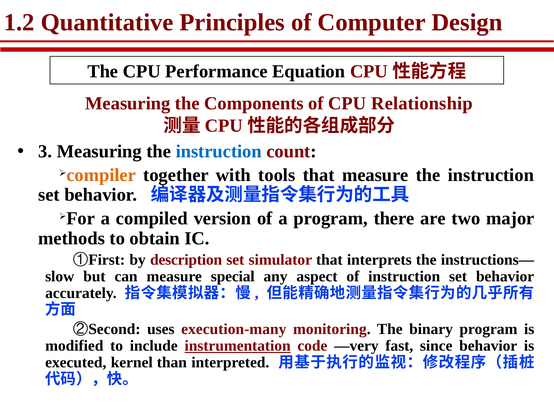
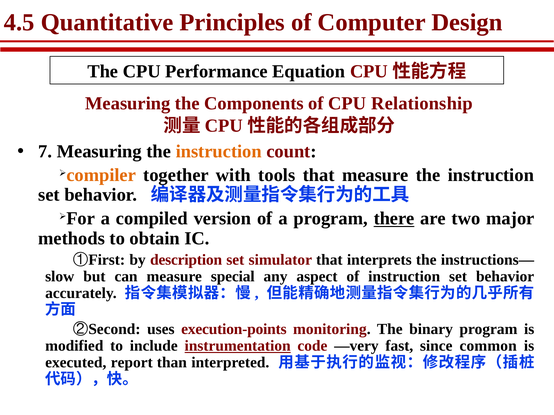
1.2: 1.2 -> 4.5
3: 3 -> 7
instruction at (219, 152) colour: blue -> orange
there underline: none -> present
execution-many: execution-many -> execution-points
since behavior: behavior -> common
kernel: kernel -> report
